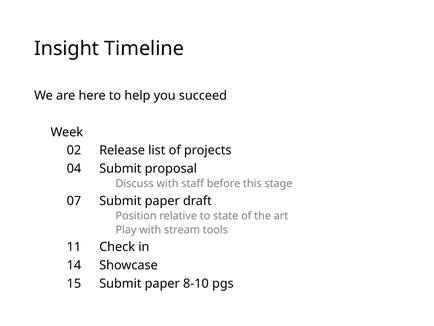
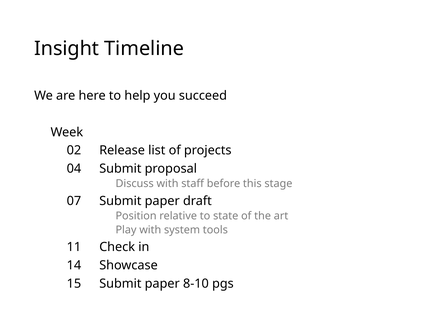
stream: stream -> system
